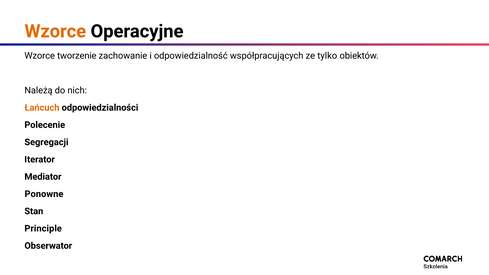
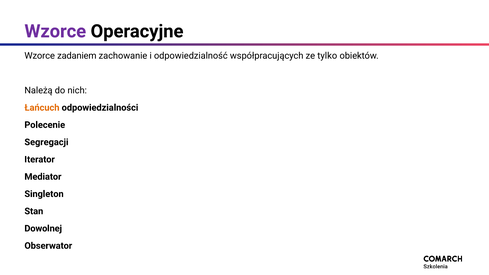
Wzorce at (55, 31) colour: orange -> purple
tworzenie: tworzenie -> zadaniem
Ponowne: Ponowne -> Singleton
Principle: Principle -> Dowolnej
